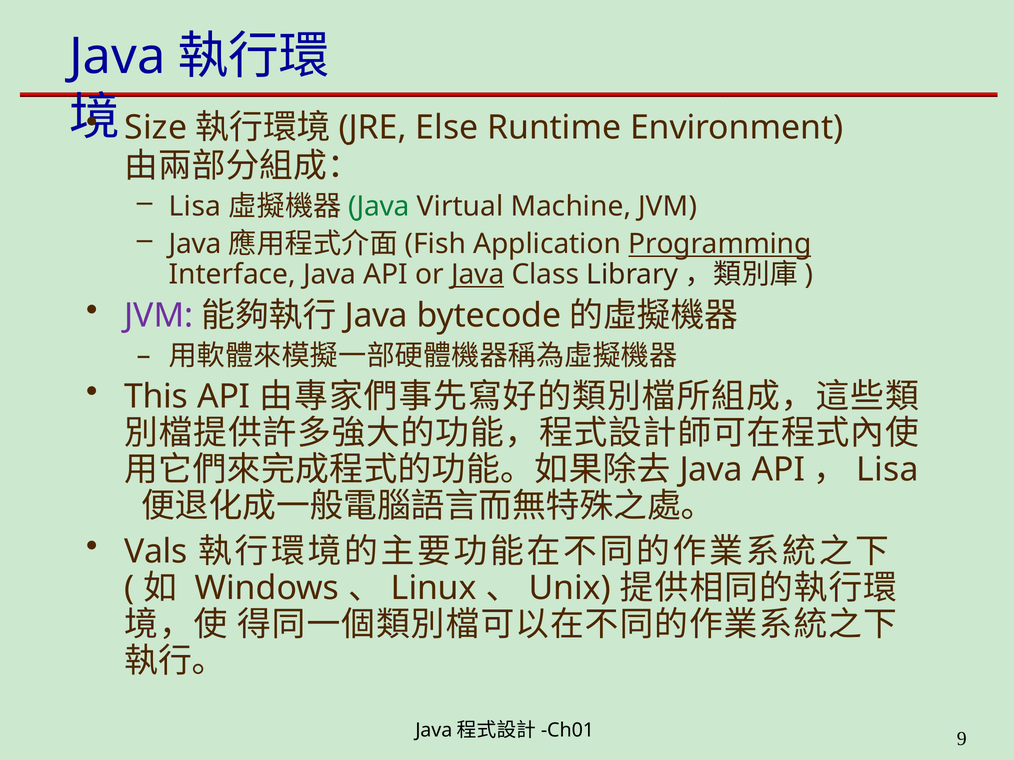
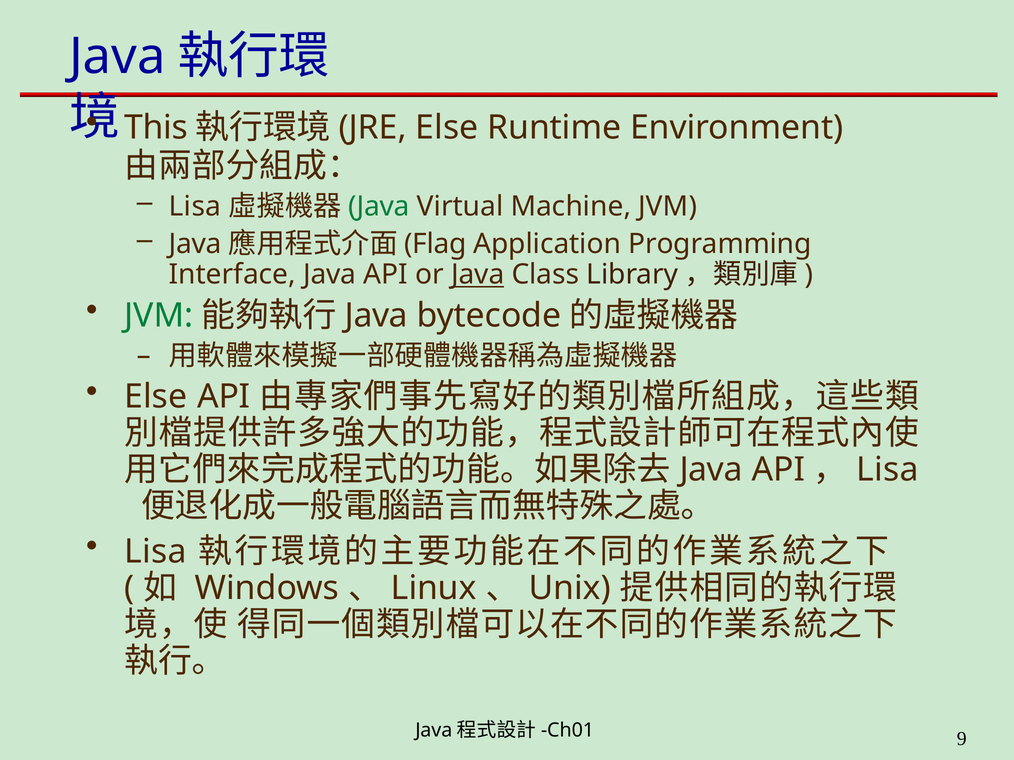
Size: Size -> This
Fish: Fish -> Flag
Programming underline: present -> none
JVM at (159, 316) colour: purple -> green
This at (156, 397): This -> Else
Vals at (156, 552): Vals -> Lisa
